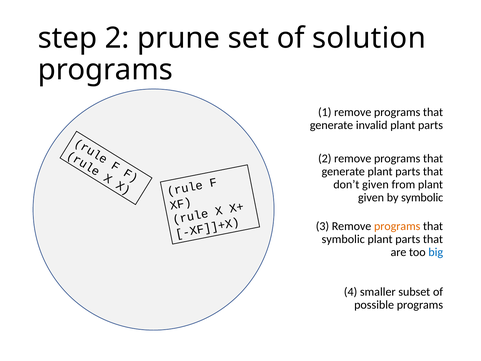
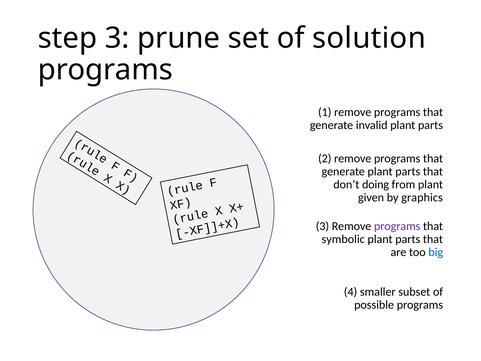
step 2: 2 -> 3
don’t given: given -> doing
by symbolic: symbolic -> graphics
programs at (397, 226) colour: orange -> purple
